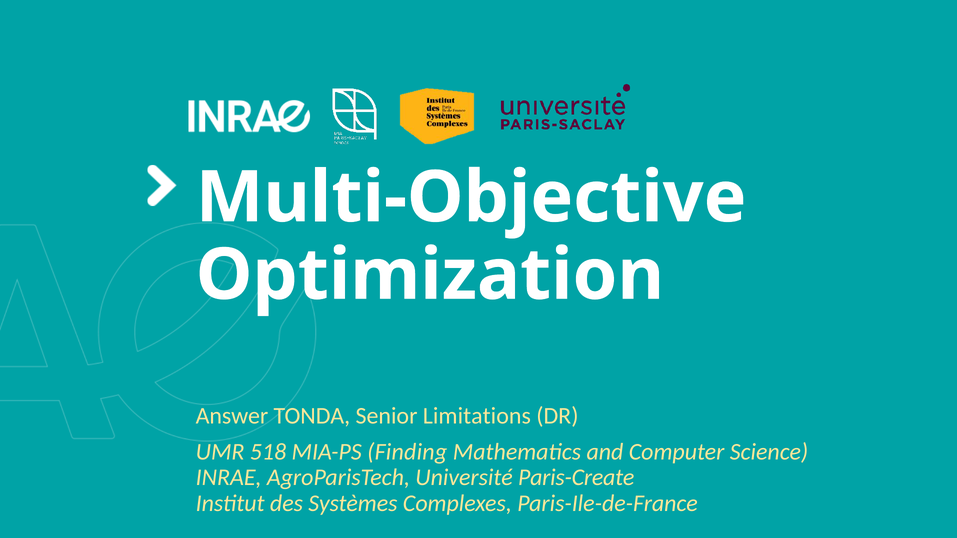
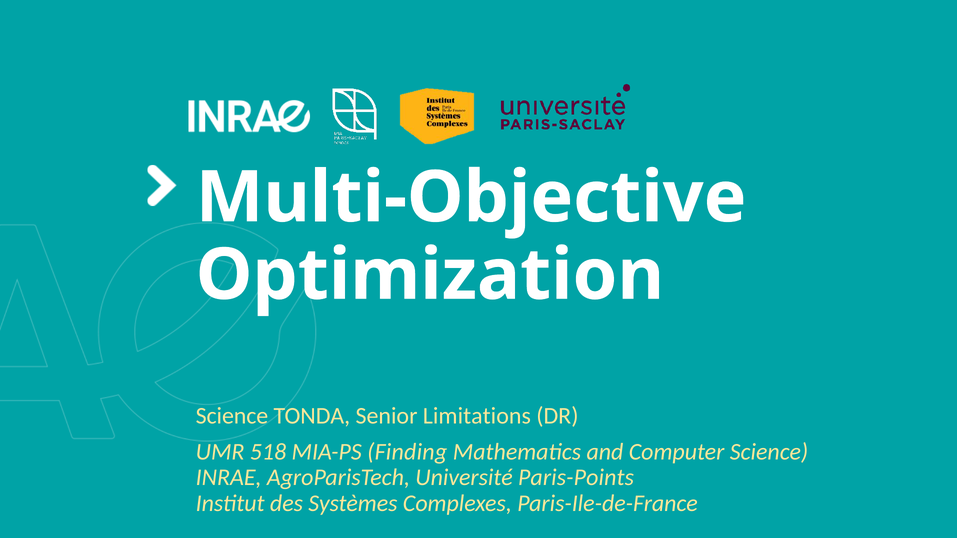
Answer at (232, 416): Answer -> Science
Paris-Create: Paris-Create -> Paris-Points
